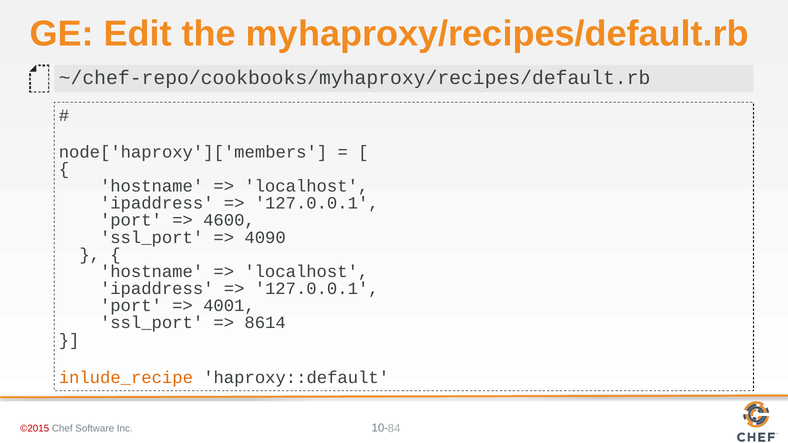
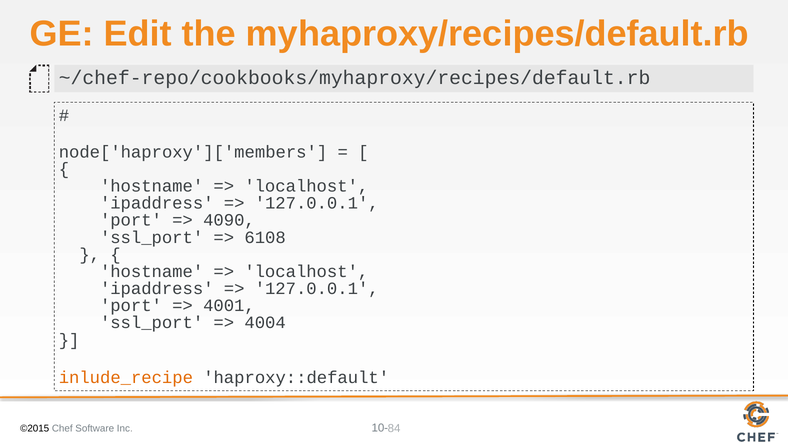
4600: 4600 -> 4090
4090: 4090 -> 6108
8614: 8614 -> 4004
©2015 colour: red -> black
